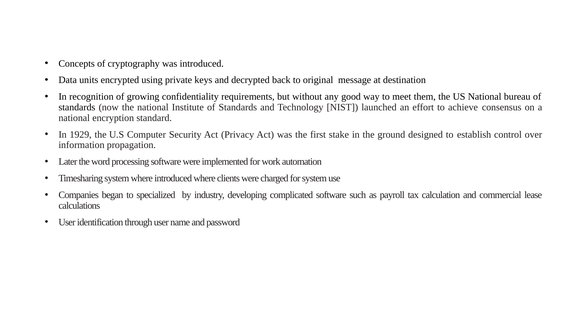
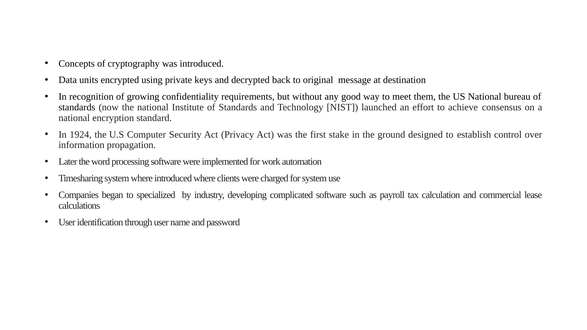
1929: 1929 -> 1924
